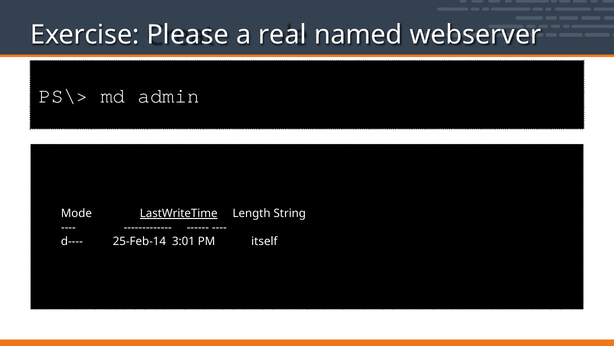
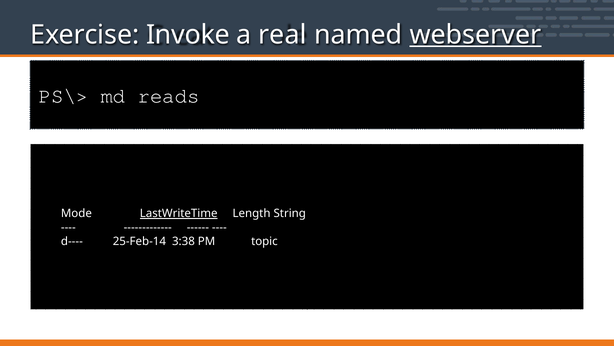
Please: Please -> Invoke
webserver underline: none -> present
admin: admin -> reads
3:01: 3:01 -> 3:38
itself: itself -> topic
